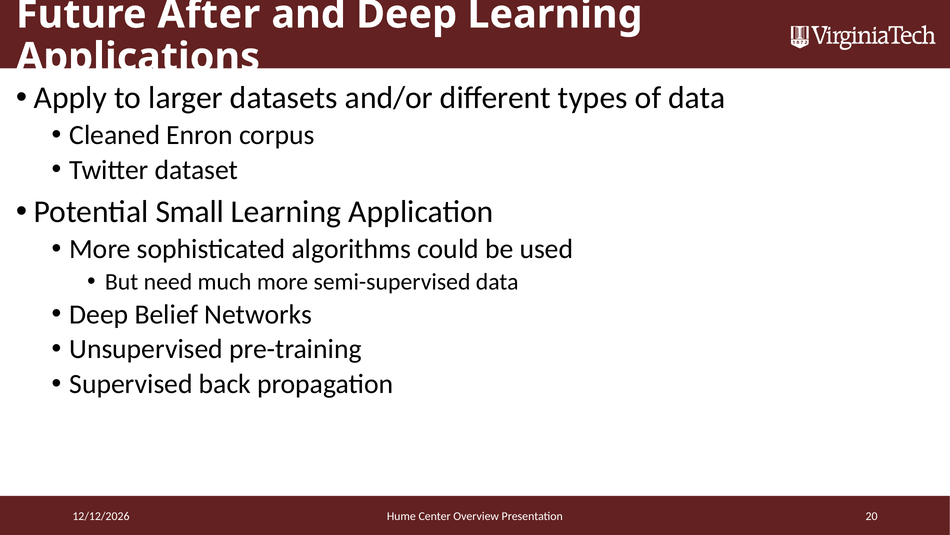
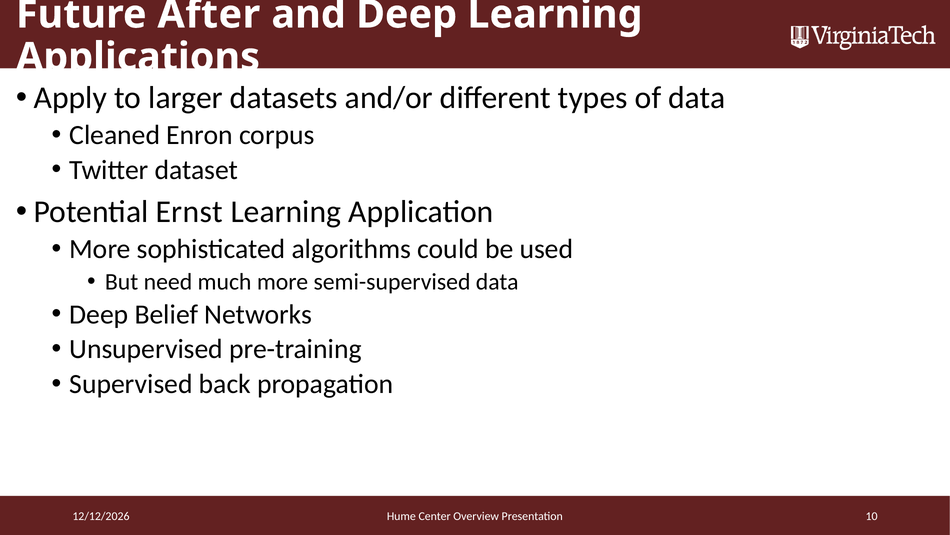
Small: Small -> Ernst
20: 20 -> 10
